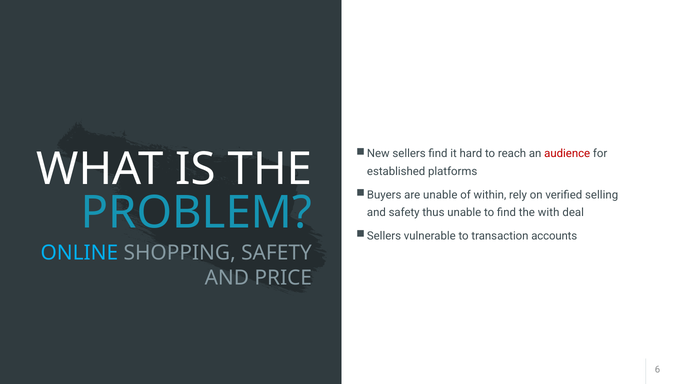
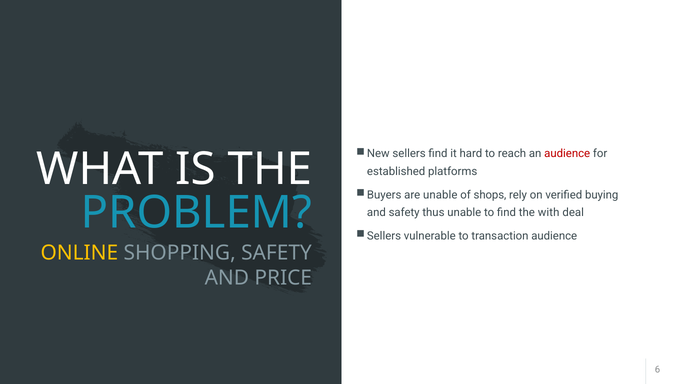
within: within -> shops
selling: selling -> buying
transaction accounts: accounts -> audience
ONLINE colour: light blue -> yellow
